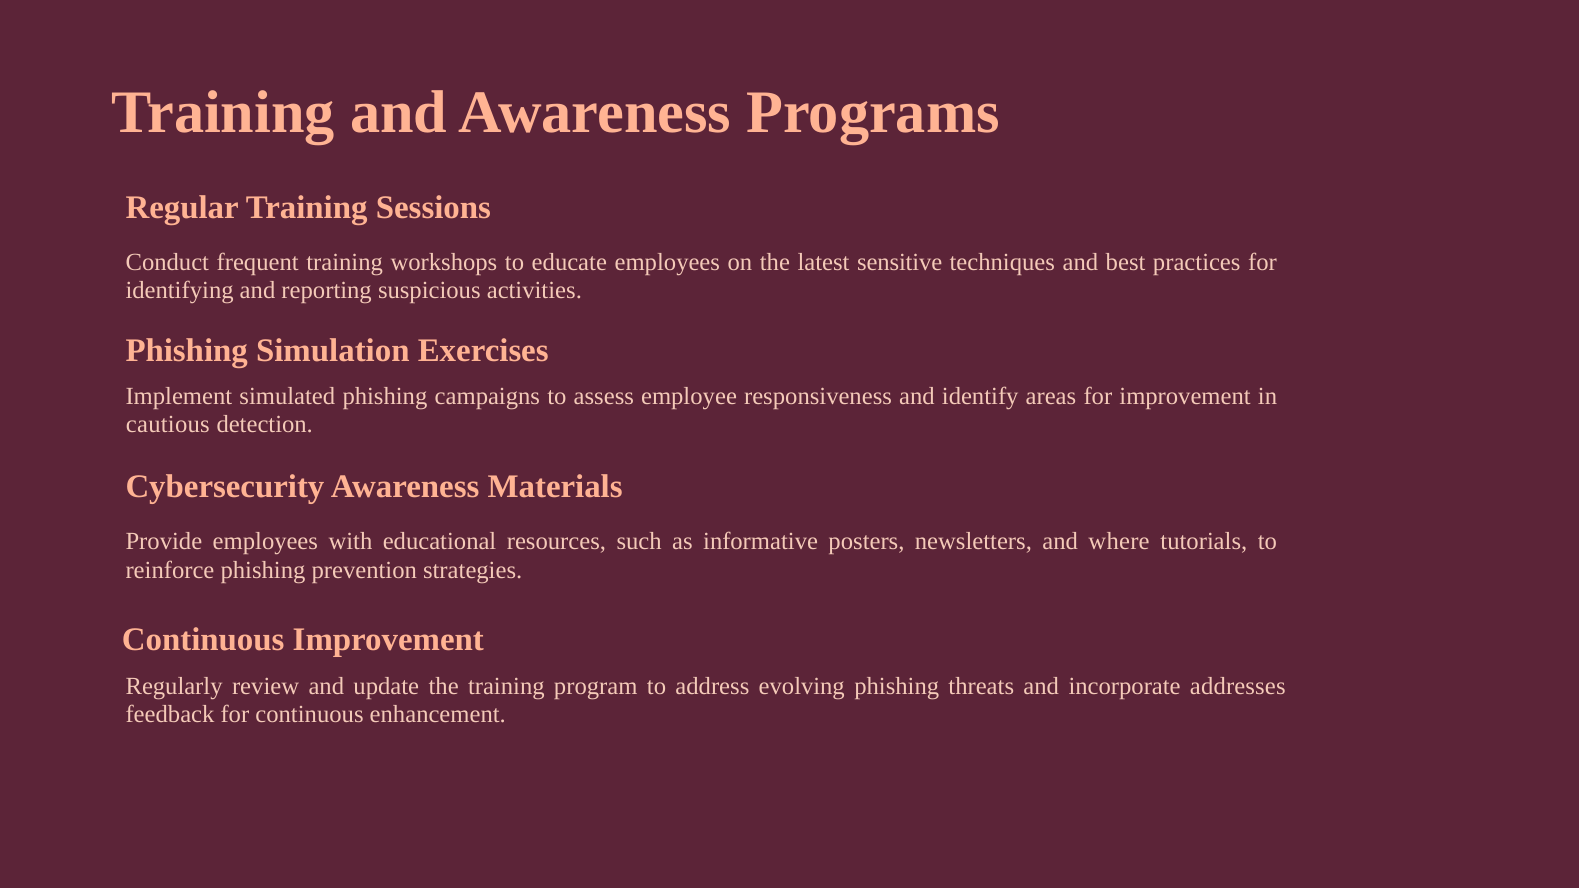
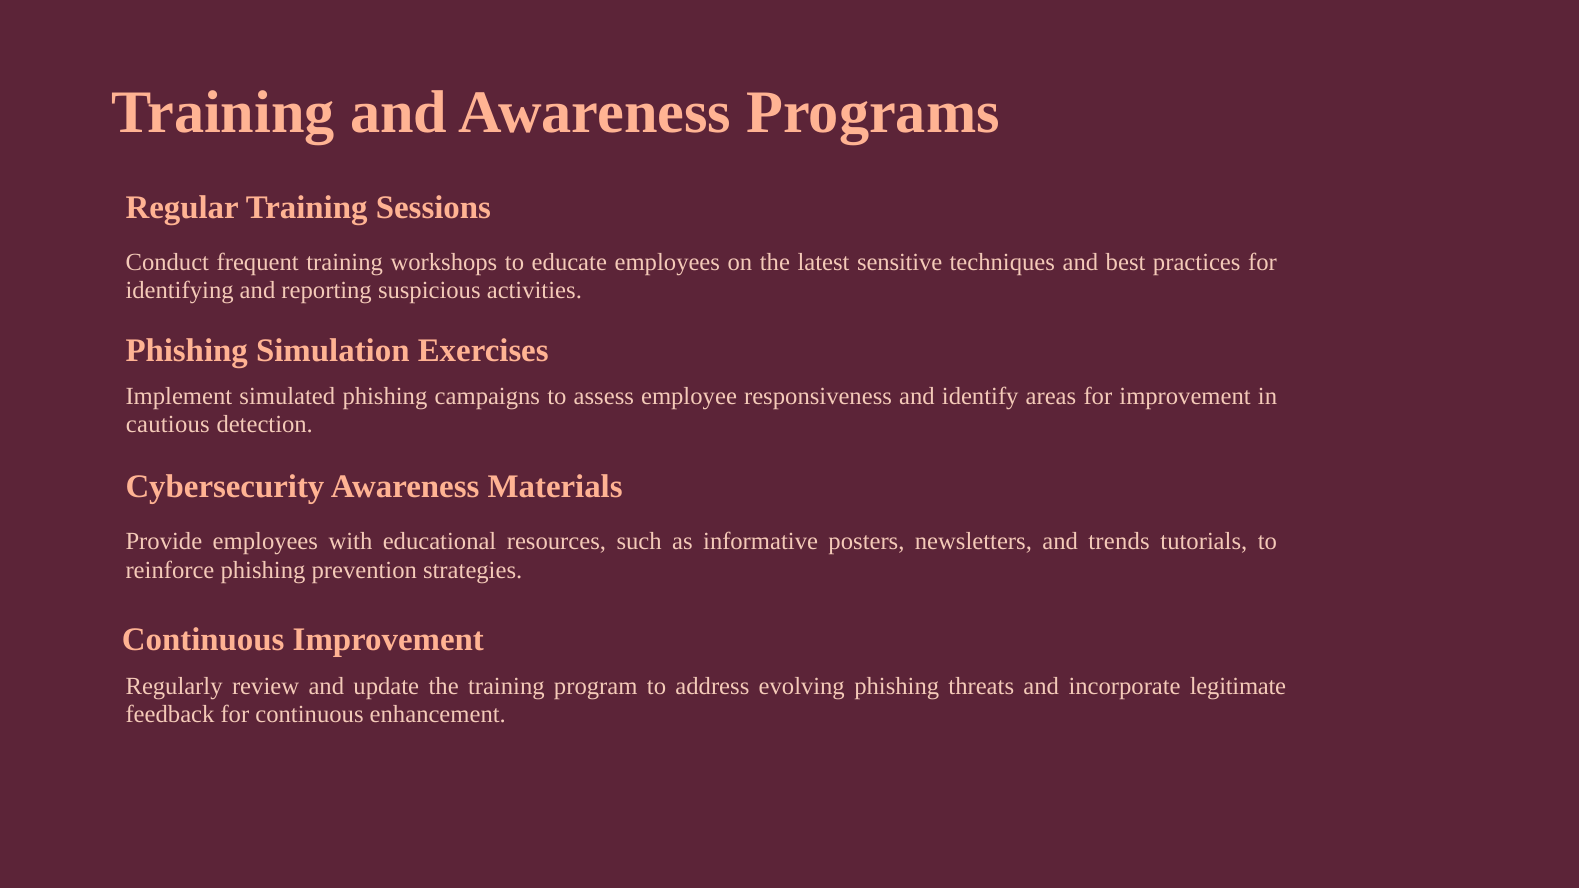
where: where -> trends
addresses: addresses -> legitimate
